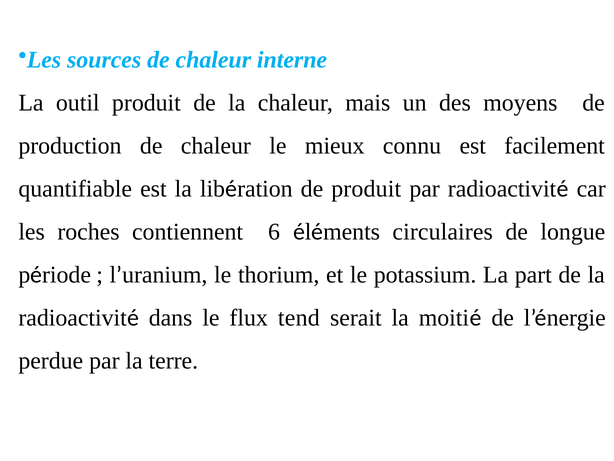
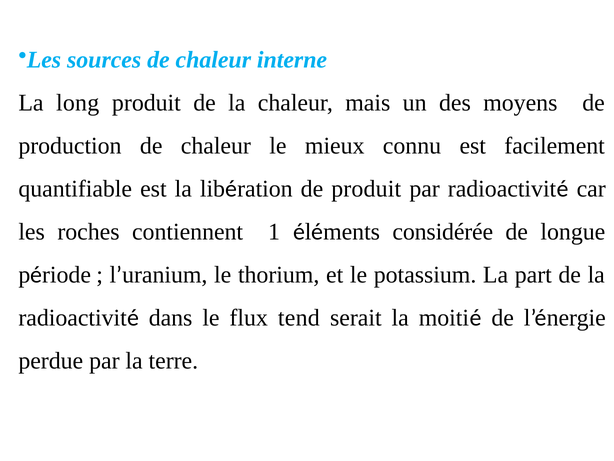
outil: outil -> long
6: 6 -> 1
circulaires: circulaires -> considérée
